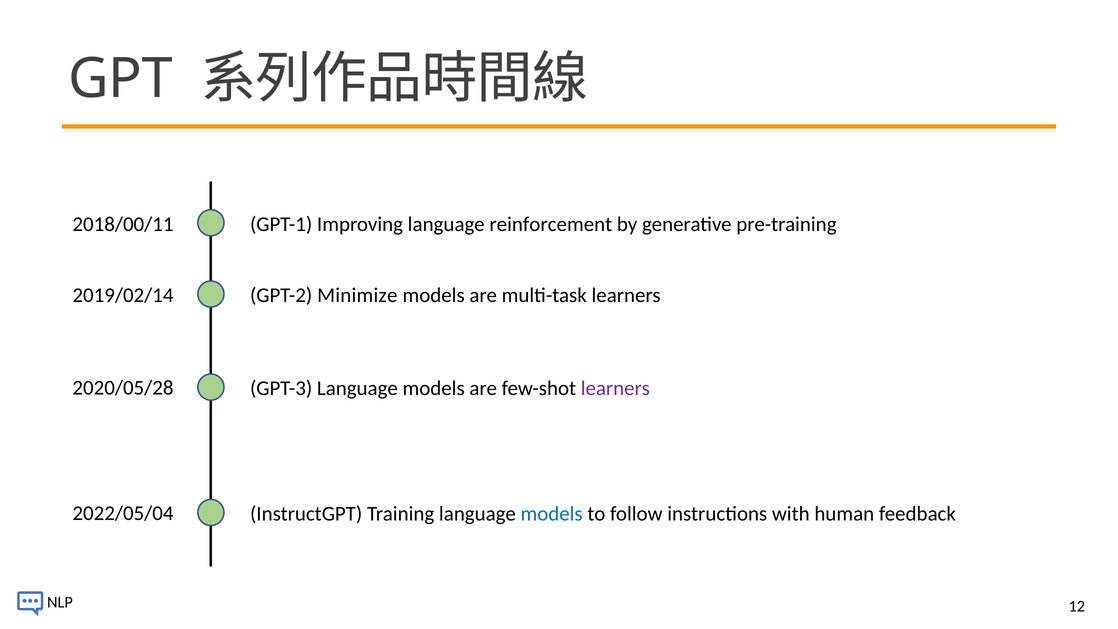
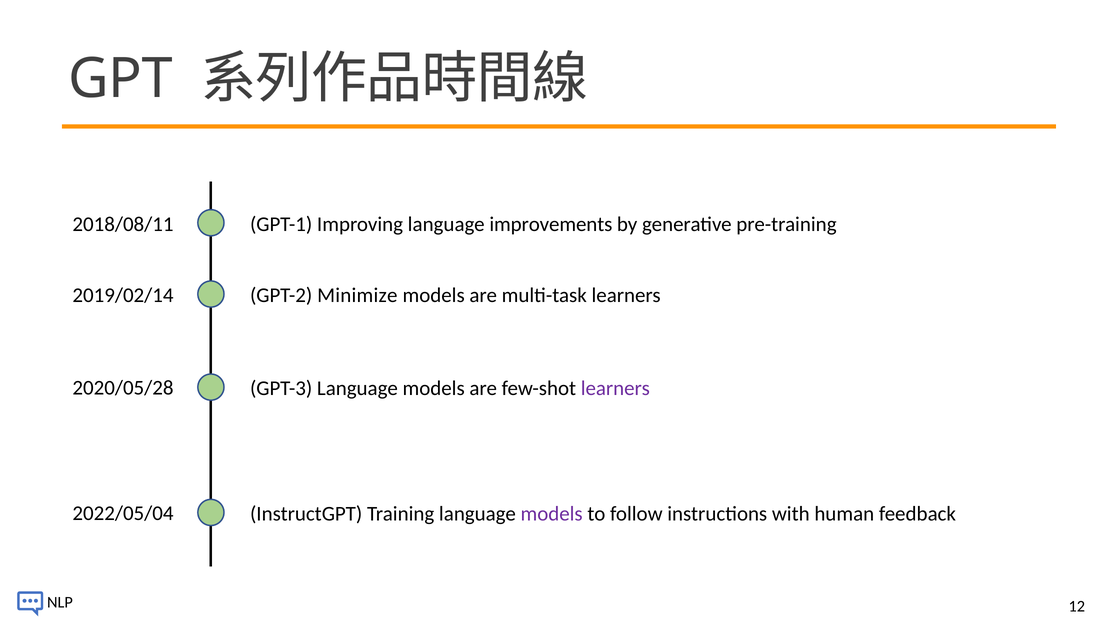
2018/00/11: 2018/00/11 -> 2018/08/11
reinforcement: reinforcement -> improvements
models at (552, 514) colour: blue -> purple
